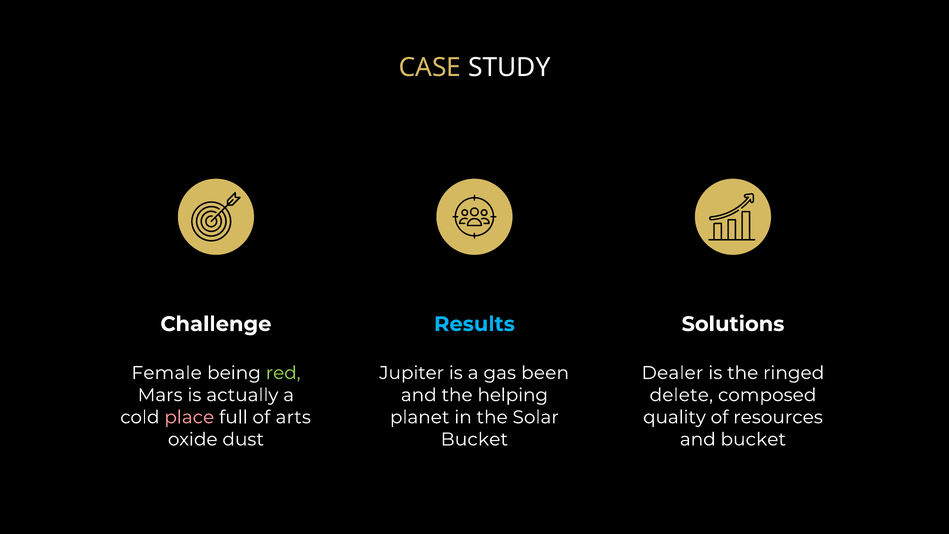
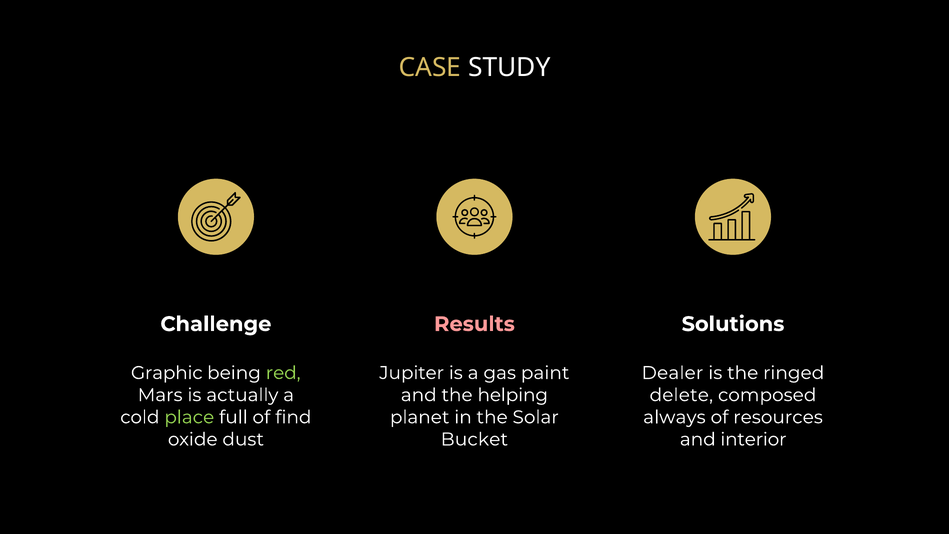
Results colour: light blue -> pink
Female: Female -> Graphic
been: been -> paint
place colour: pink -> light green
arts: arts -> find
quality: quality -> always
and bucket: bucket -> interior
